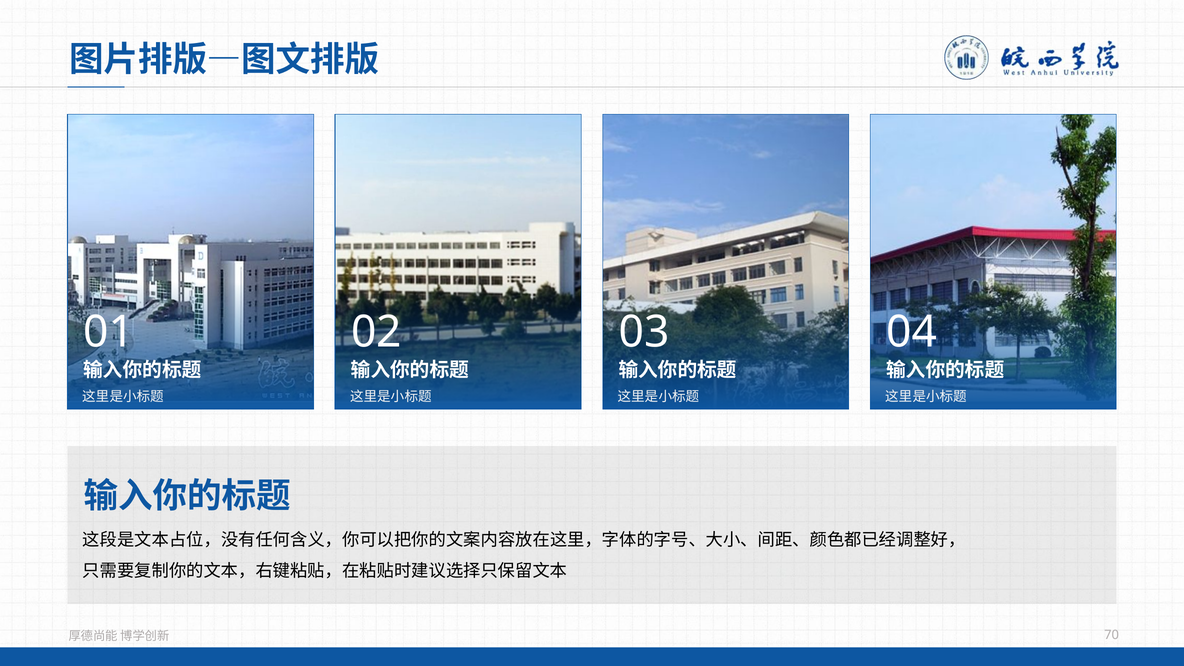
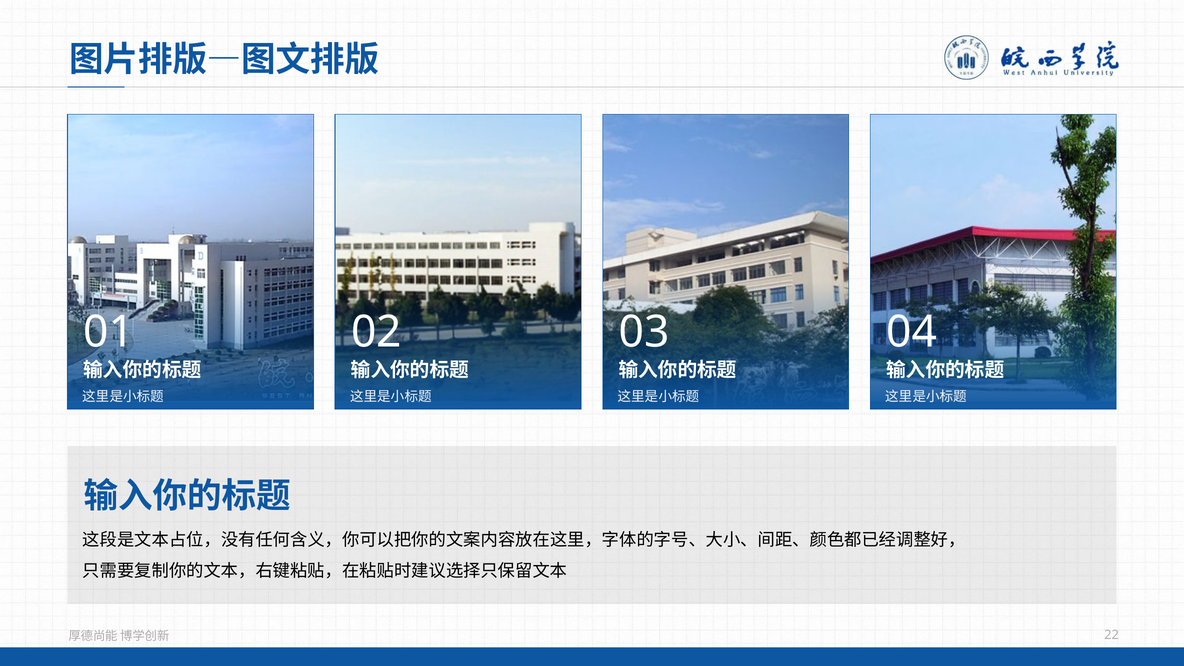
70: 70 -> 22
